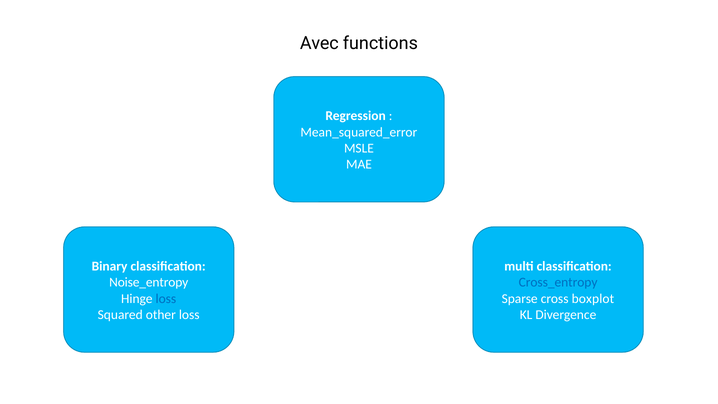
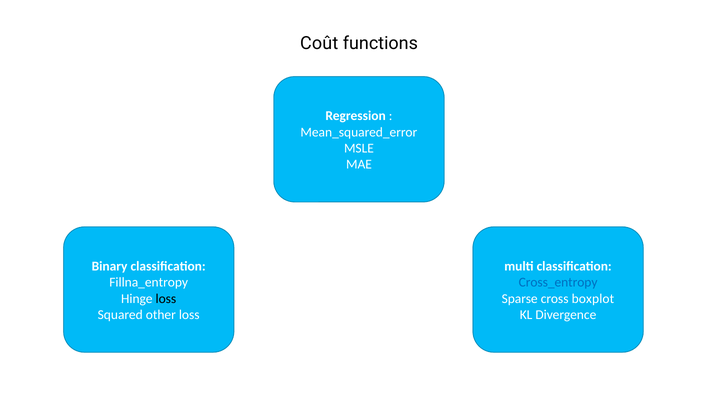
Avec: Avec -> Coût
Noise_entropy: Noise_entropy -> Fillna_entropy
loss at (166, 298) colour: blue -> black
